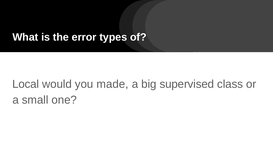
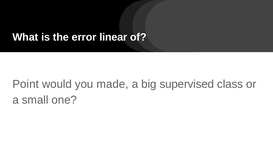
types: types -> linear
Local: Local -> Point
